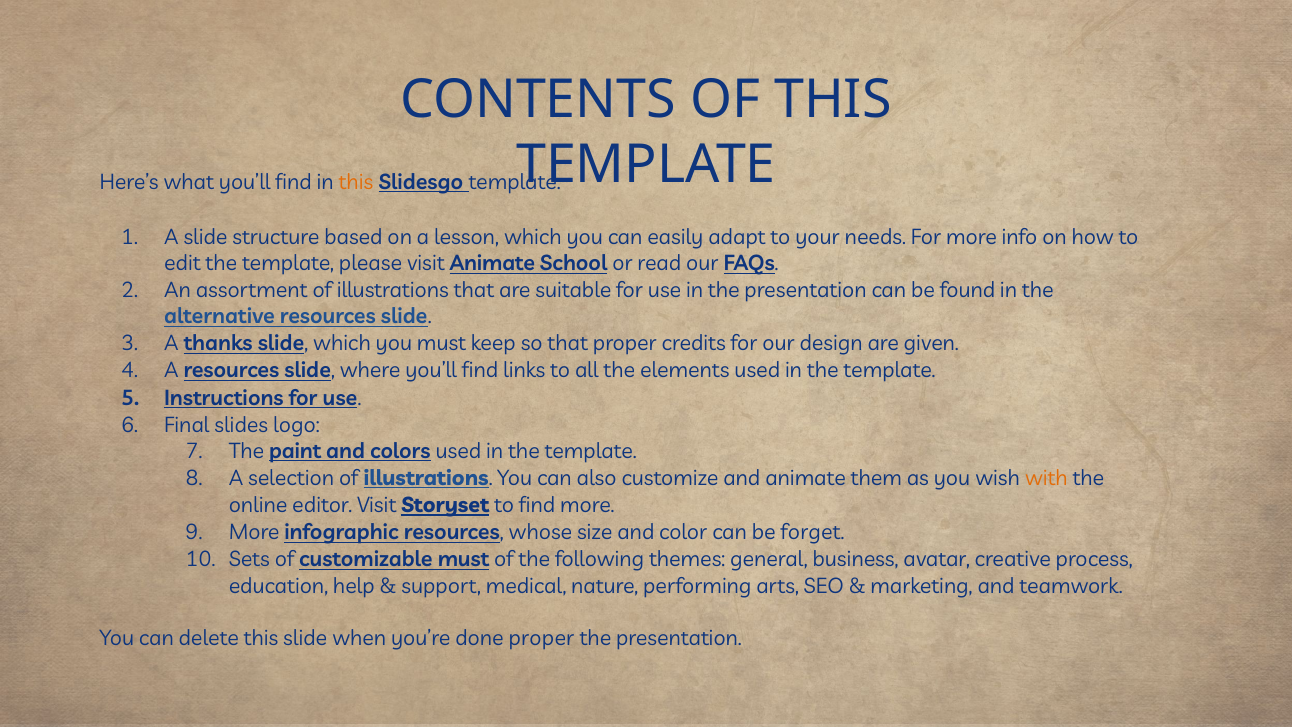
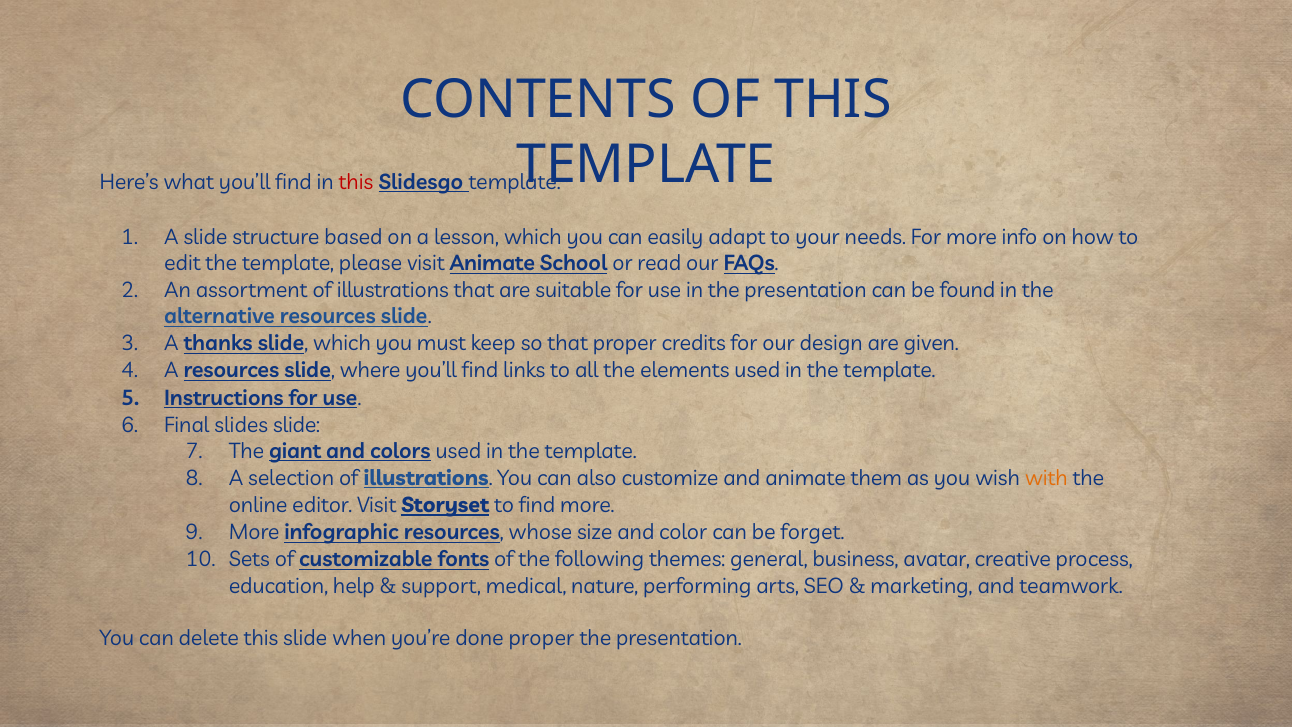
this at (356, 182) colour: orange -> red
slides logo: logo -> slide
paint: paint -> giant
customizable must: must -> fonts
